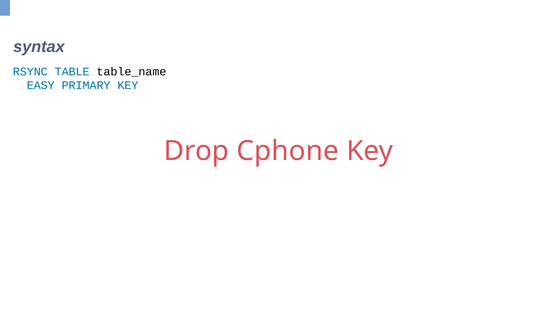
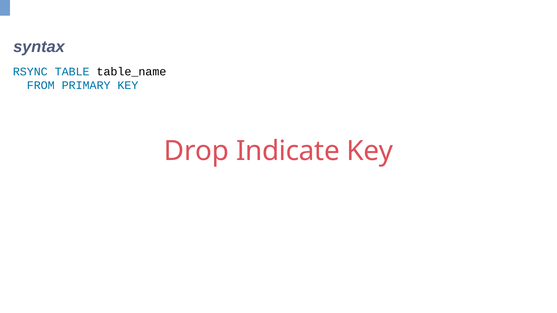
EASY: EASY -> FROM
Cphone: Cphone -> Indicate
